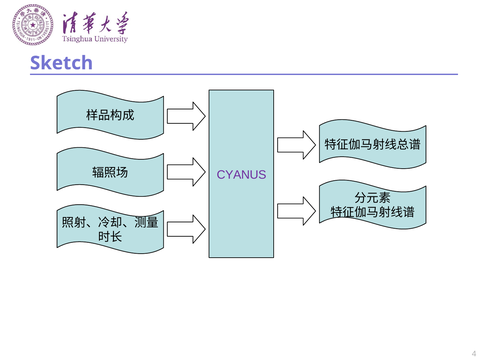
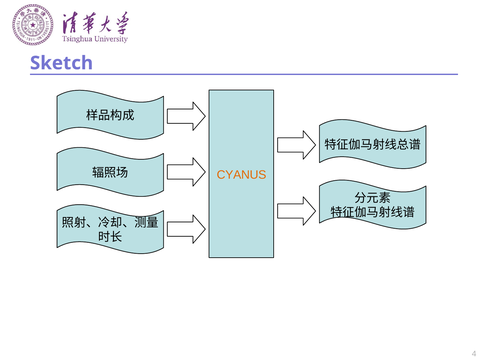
CYANUS colour: purple -> orange
